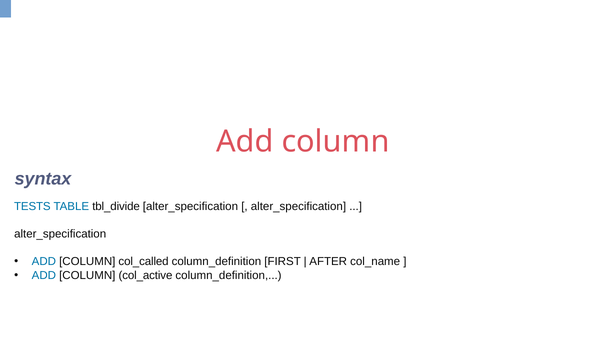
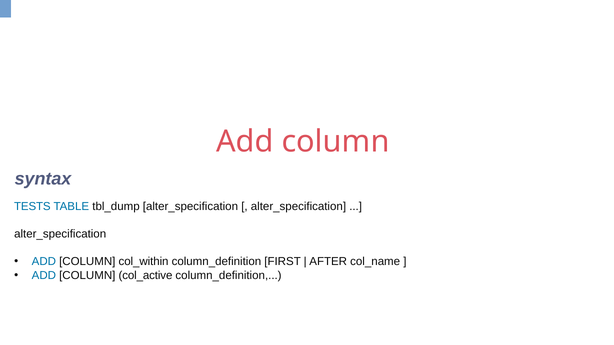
tbl_divide: tbl_divide -> tbl_dump
col_called: col_called -> col_within
